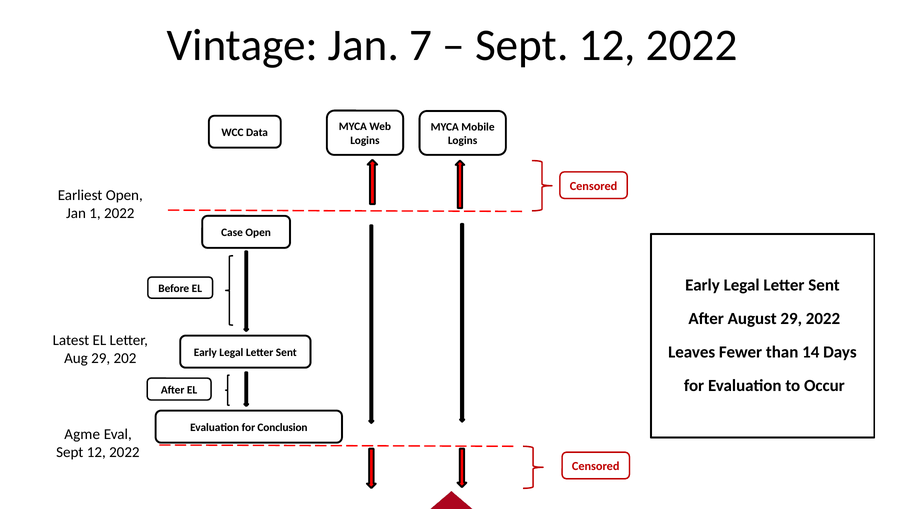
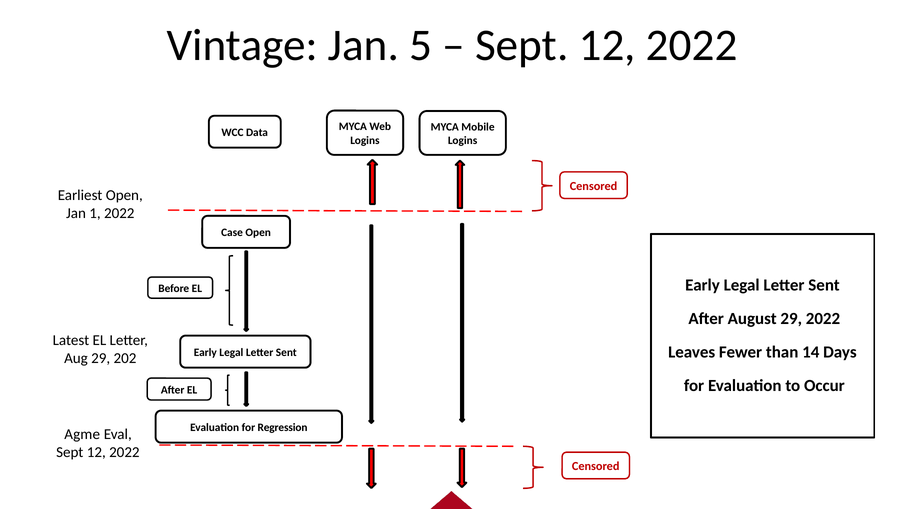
7: 7 -> 5
Conclusion: Conclusion -> Regression
